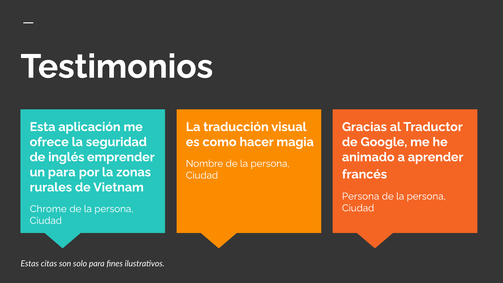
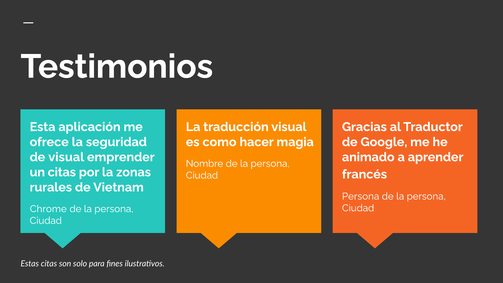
de inglés: inglés -> visual
un para: para -> citas
